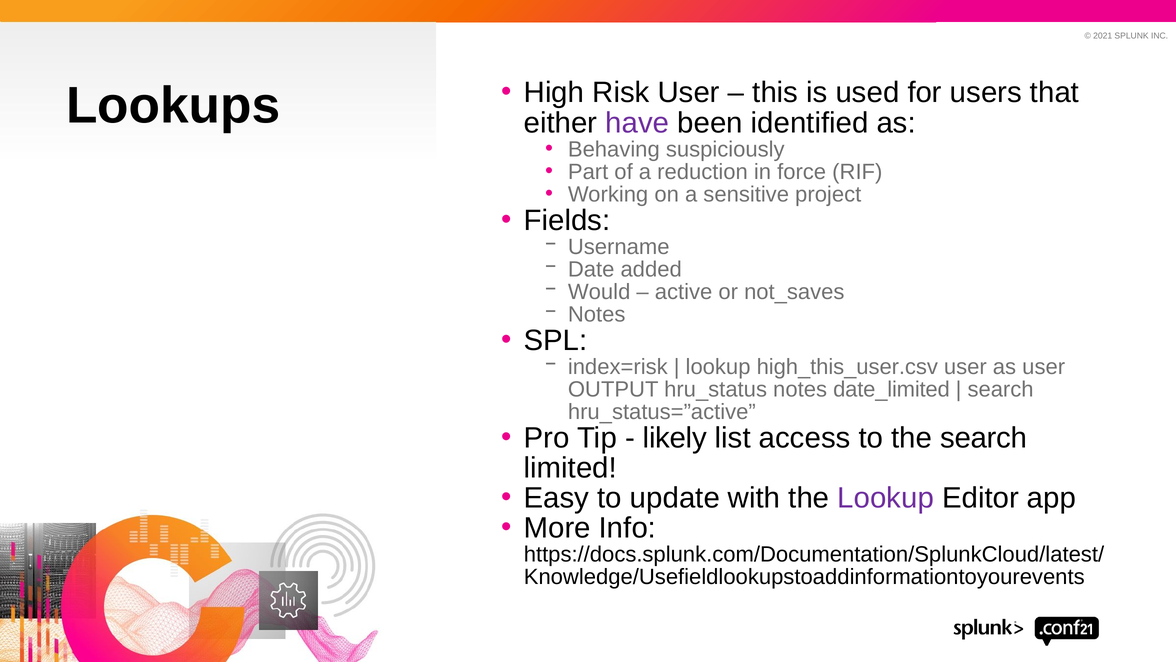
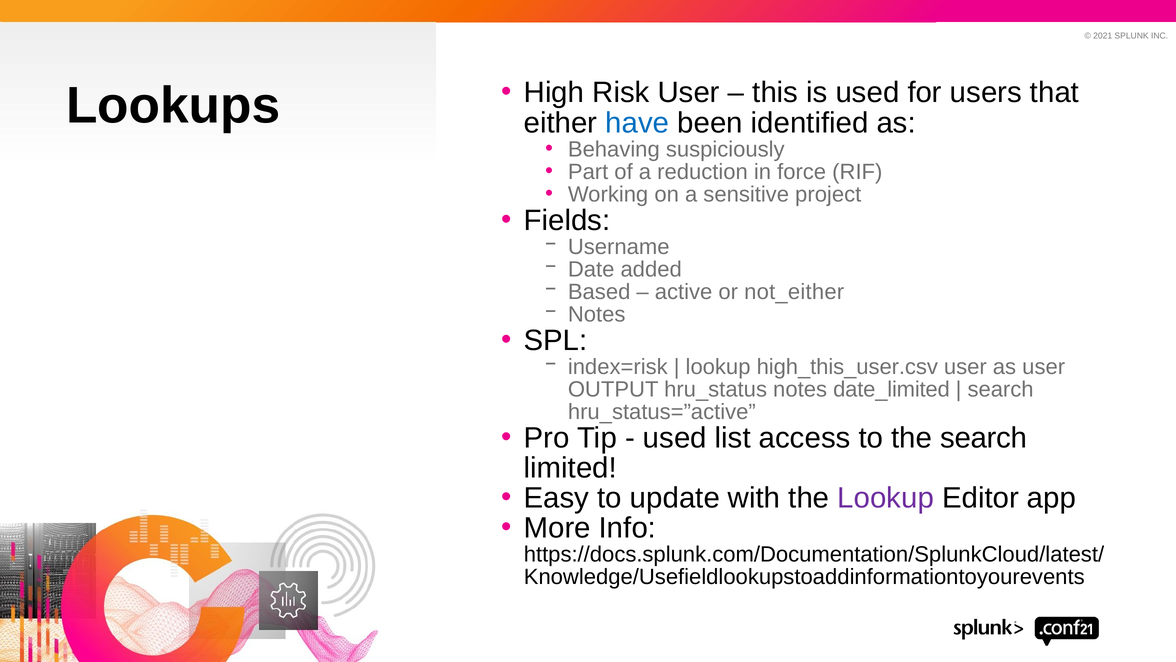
have colour: purple -> blue
Would: Would -> Based
not_saves: not_saves -> not_either
likely at (675, 438): likely -> used
